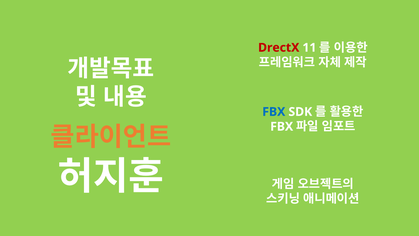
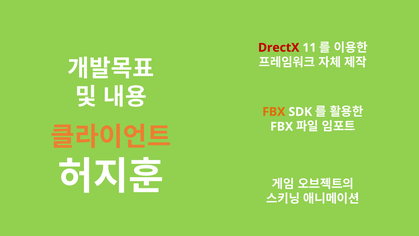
FBX at (274, 112) colour: blue -> orange
